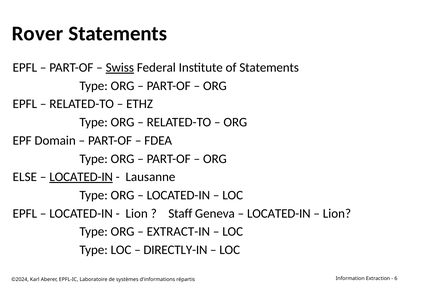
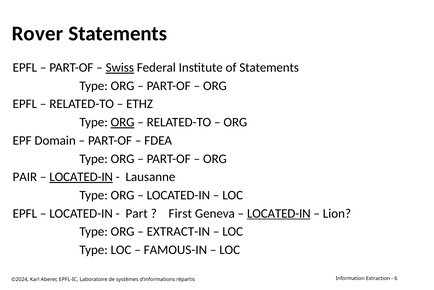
ORG at (123, 122) underline: none -> present
ELSE: ELSE -> PAIR
Lion at (137, 213): Lion -> Part
Staff: Staff -> First
LOCATED-IN at (279, 213) underline: none -> present
DIRECTLY-IN: DIRECTLY-IN -> FAMOUS-IN
